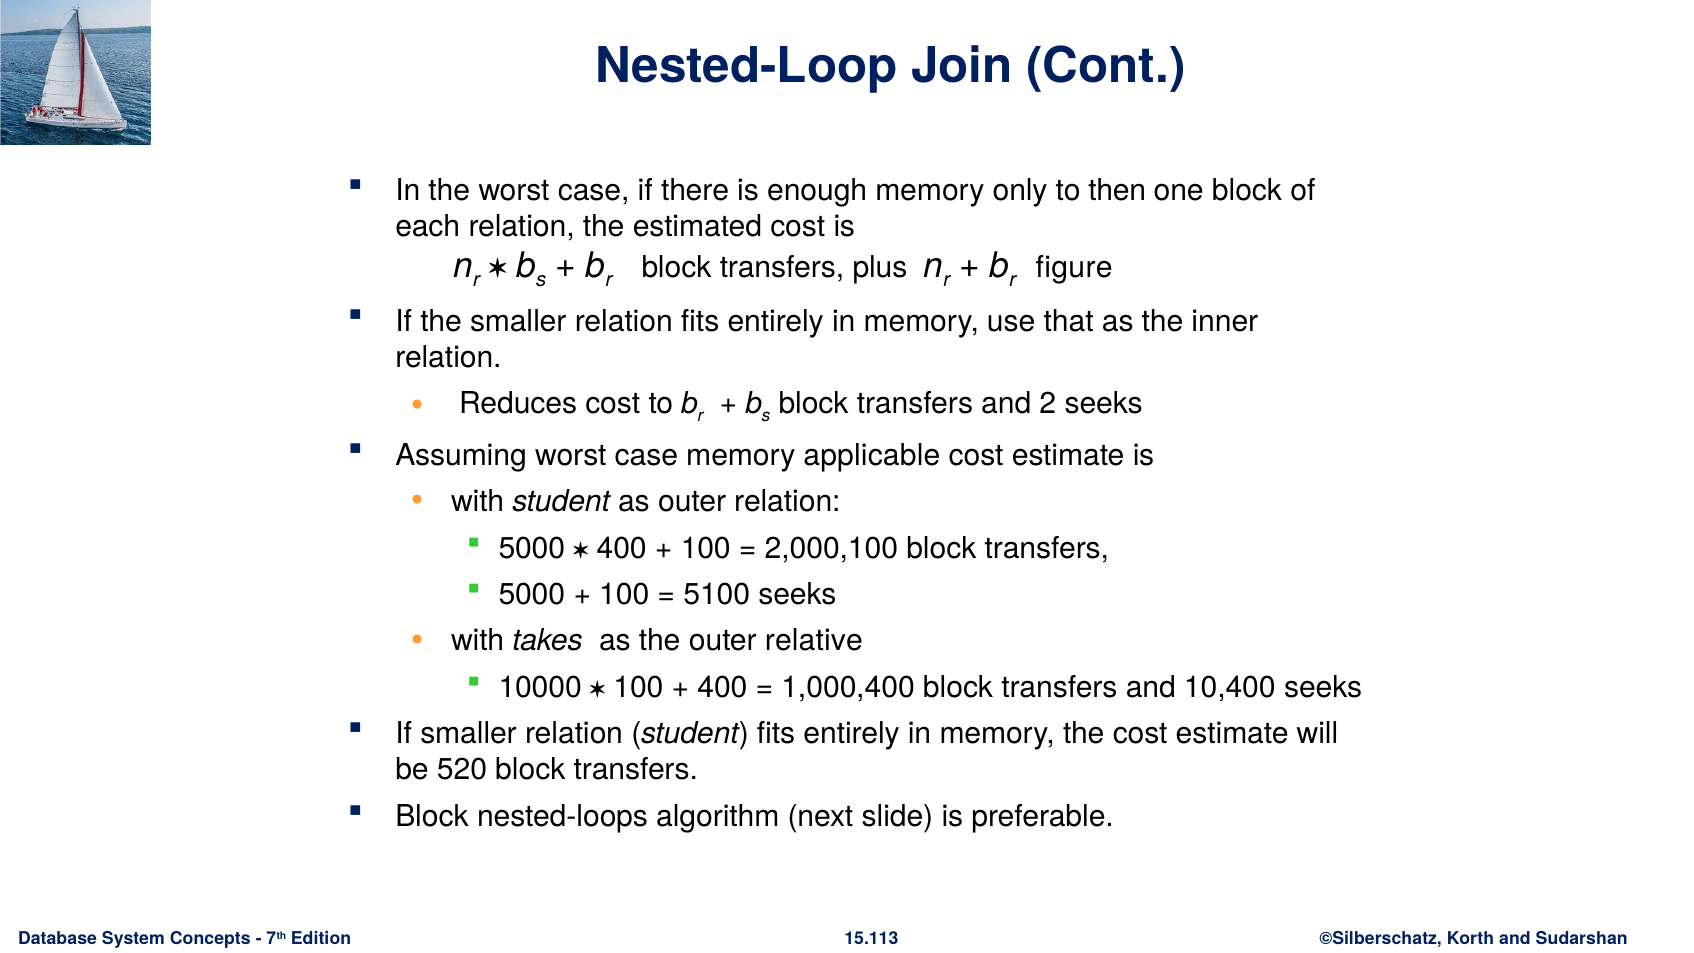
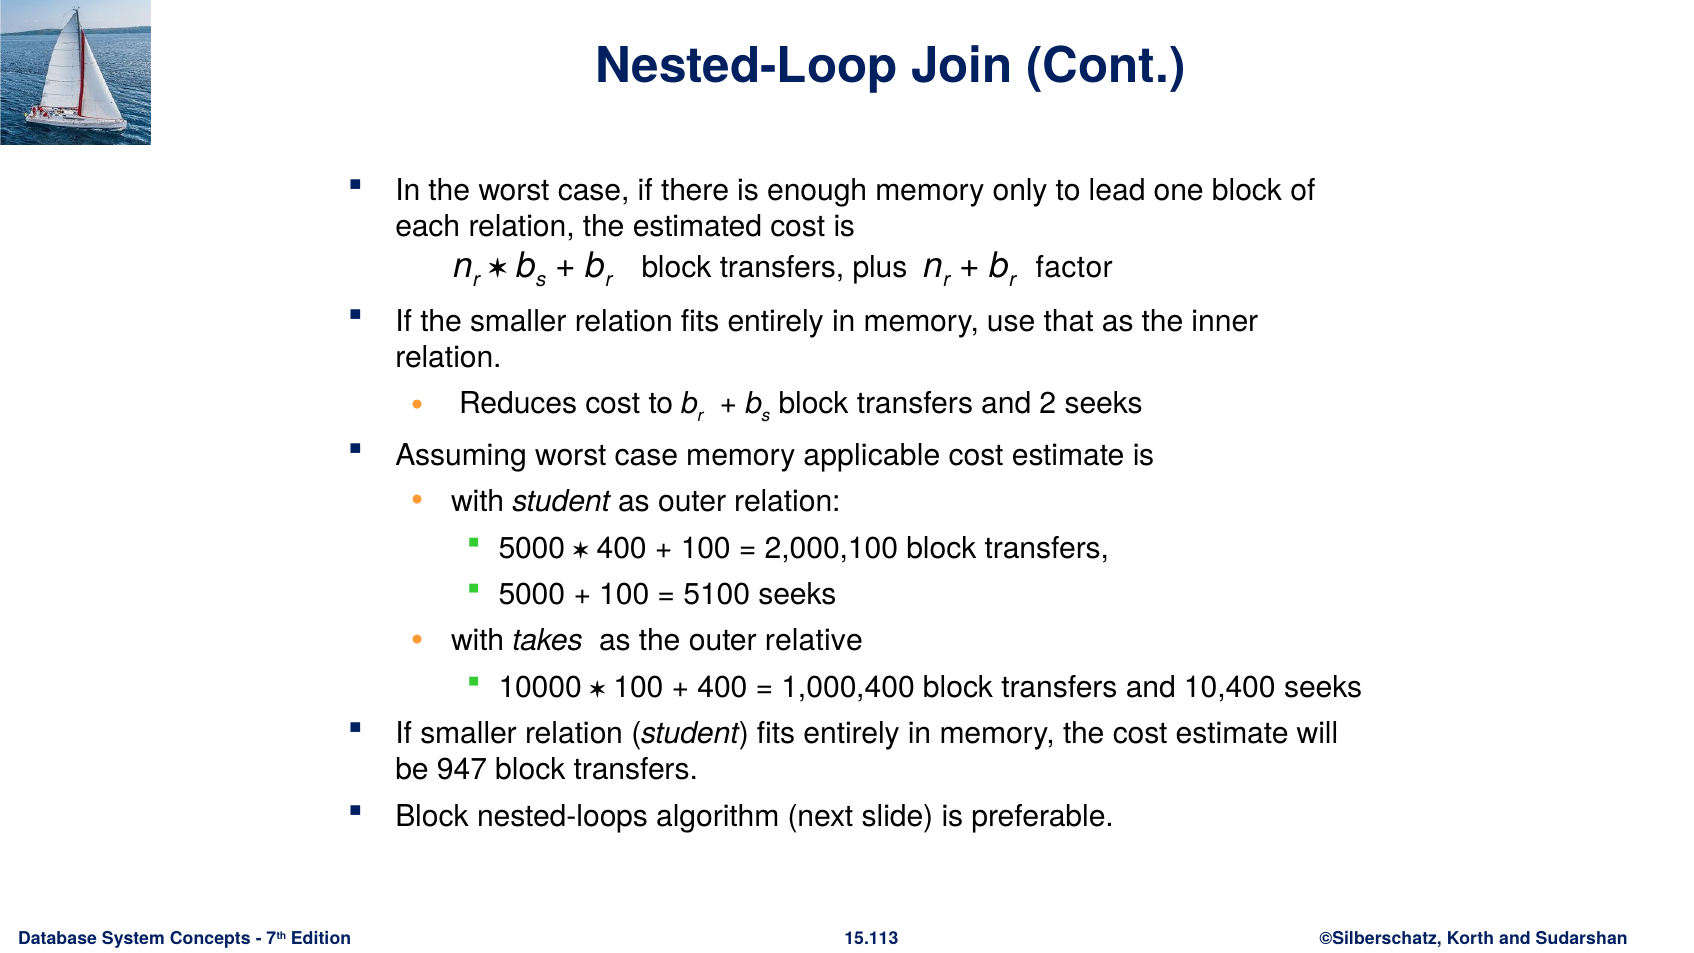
then: then -> lead
figure: figure -> factor
520: 520 -> 947
